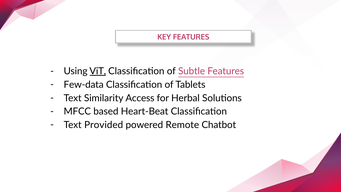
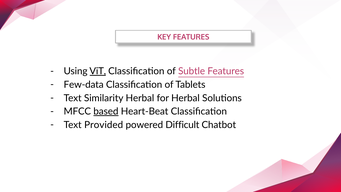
Similarity Access: Access -> Herbal
based underline: none -> present
Remote: Remote -> Difficult
